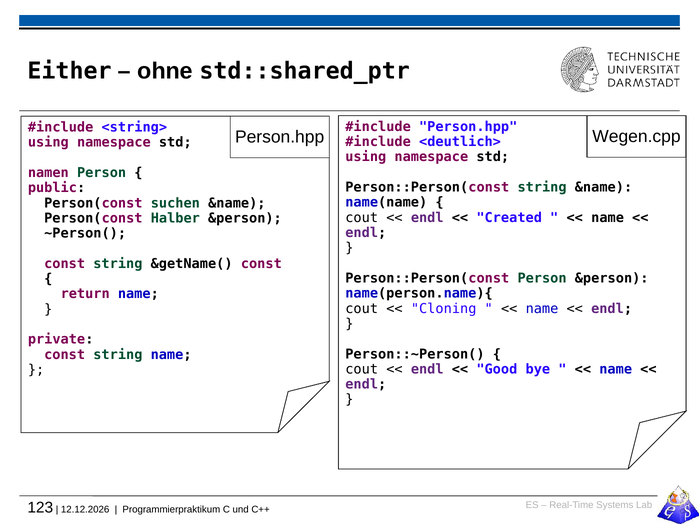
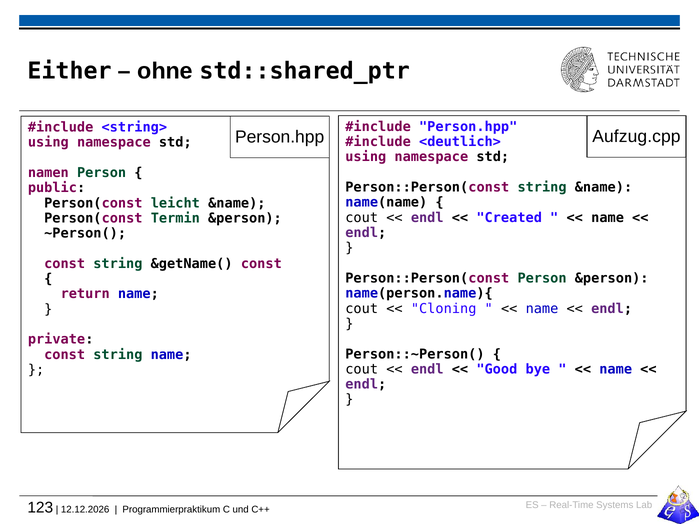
Wegen.cpp: Wegen.cpp -> Aufzug.cpp
suchen: suchen -> leicht
Halber: Halber -> Termin
